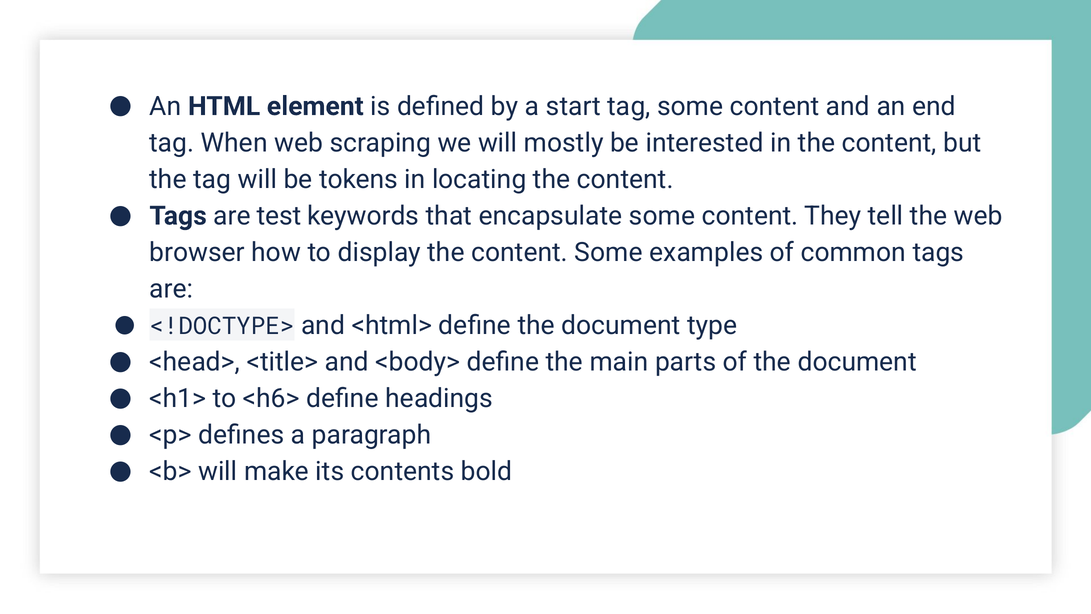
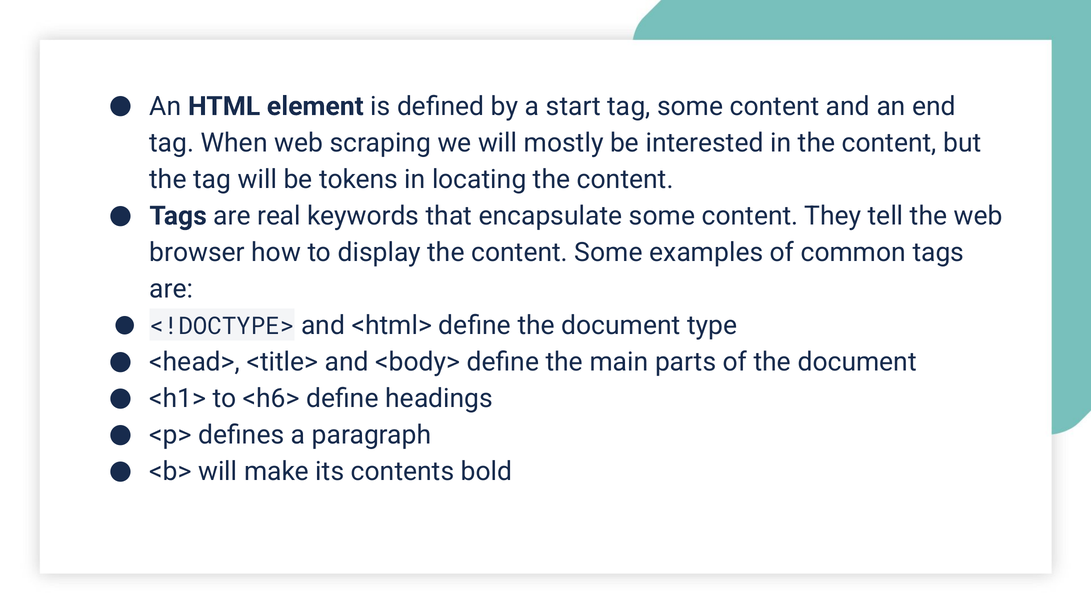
test: test -> real
